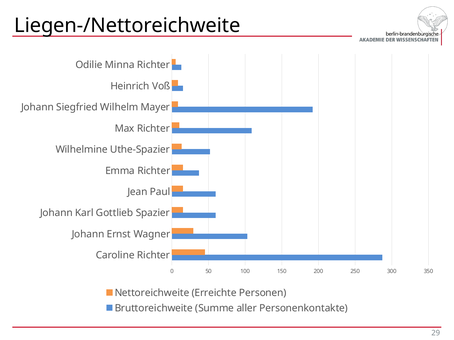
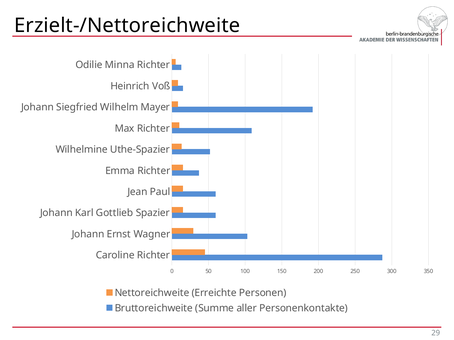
Liegen-/Nettoreichweite: Liegen-/Nettoreichweite -> Erzielt-/Nettoreichweite
